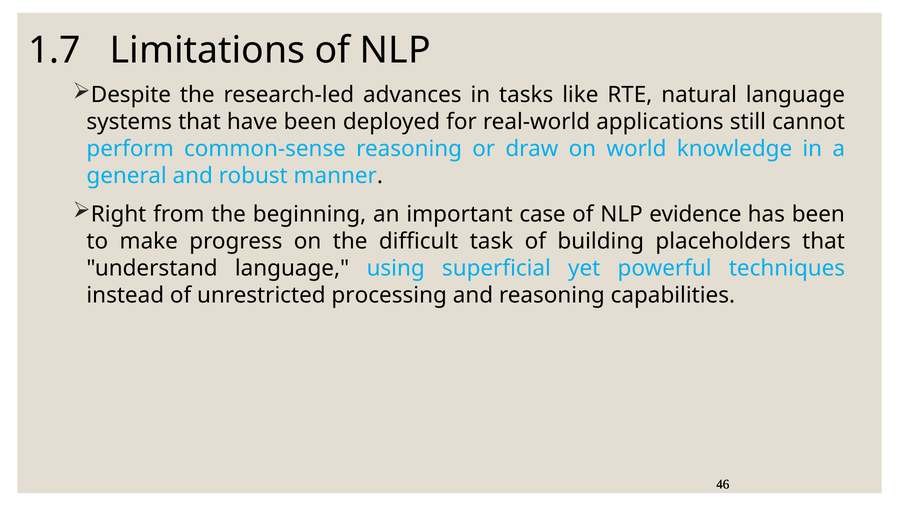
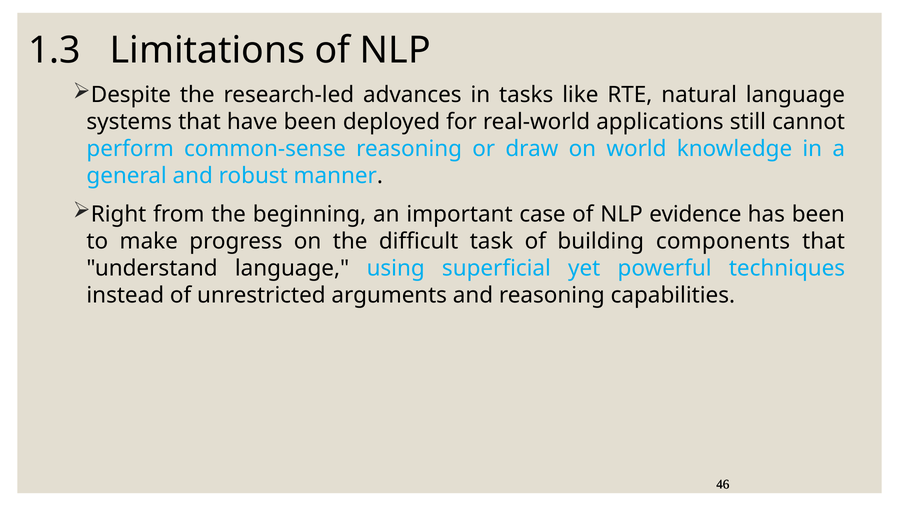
1.7: 1.7 -> 1.3
placeholders: placeholders -> components
processing: processing -> arguments
